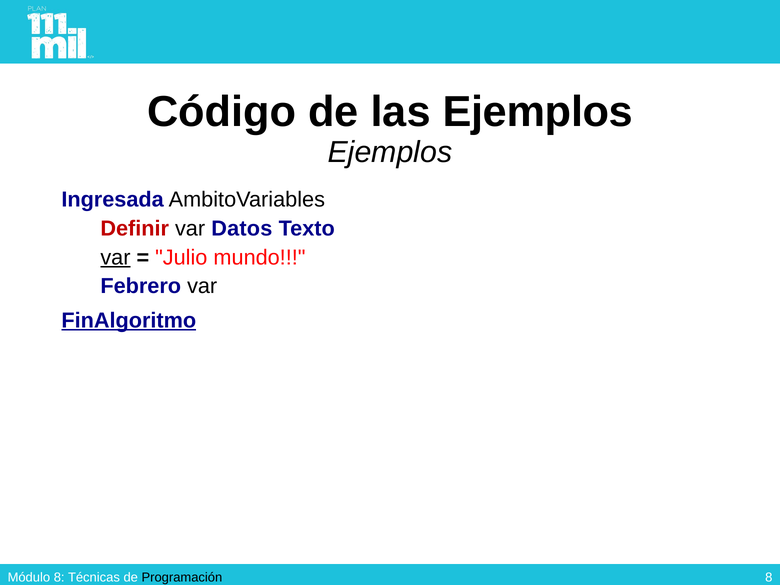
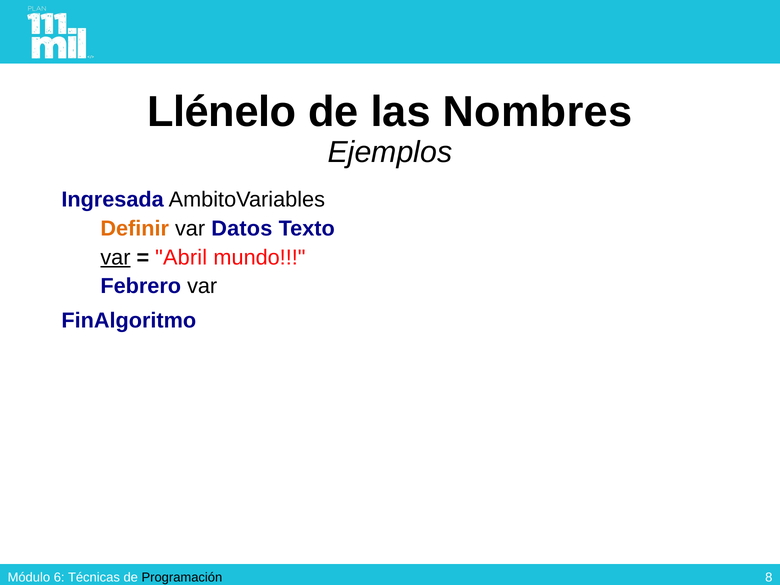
Código: Código -> Llénelo
las Ejemplos: Ejemplos -> Nombres
Definir colour: red -> orange
Julio: Julio -> Abril
FinAlgoritmo underline: present -> none
Módulo 8: 8 -> 6
